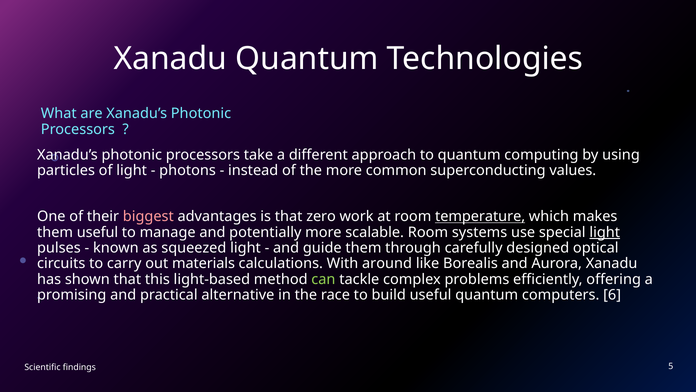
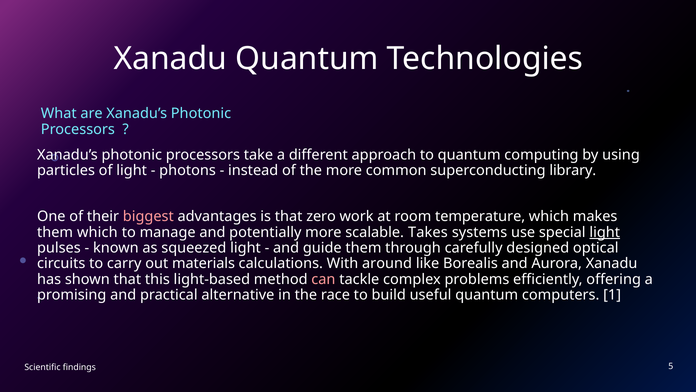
values: values -> library
temperature underline: present -> none
them useful: useful -> which
scalable Room: Room -> Takes
can colour: light green -> pink
6: 6 -> 1
